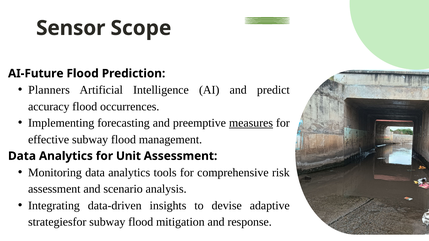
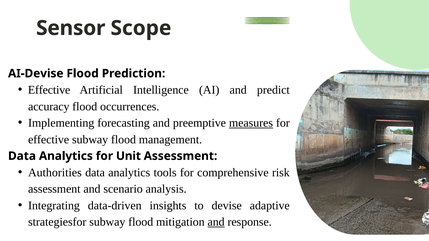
AI-Future: AI-Future -> AI-Devise
Planners at (49, 90): Planners -> Effective
Monitoring: Monitoring -> Authorities
and at (216, 222) underline: none -> present
